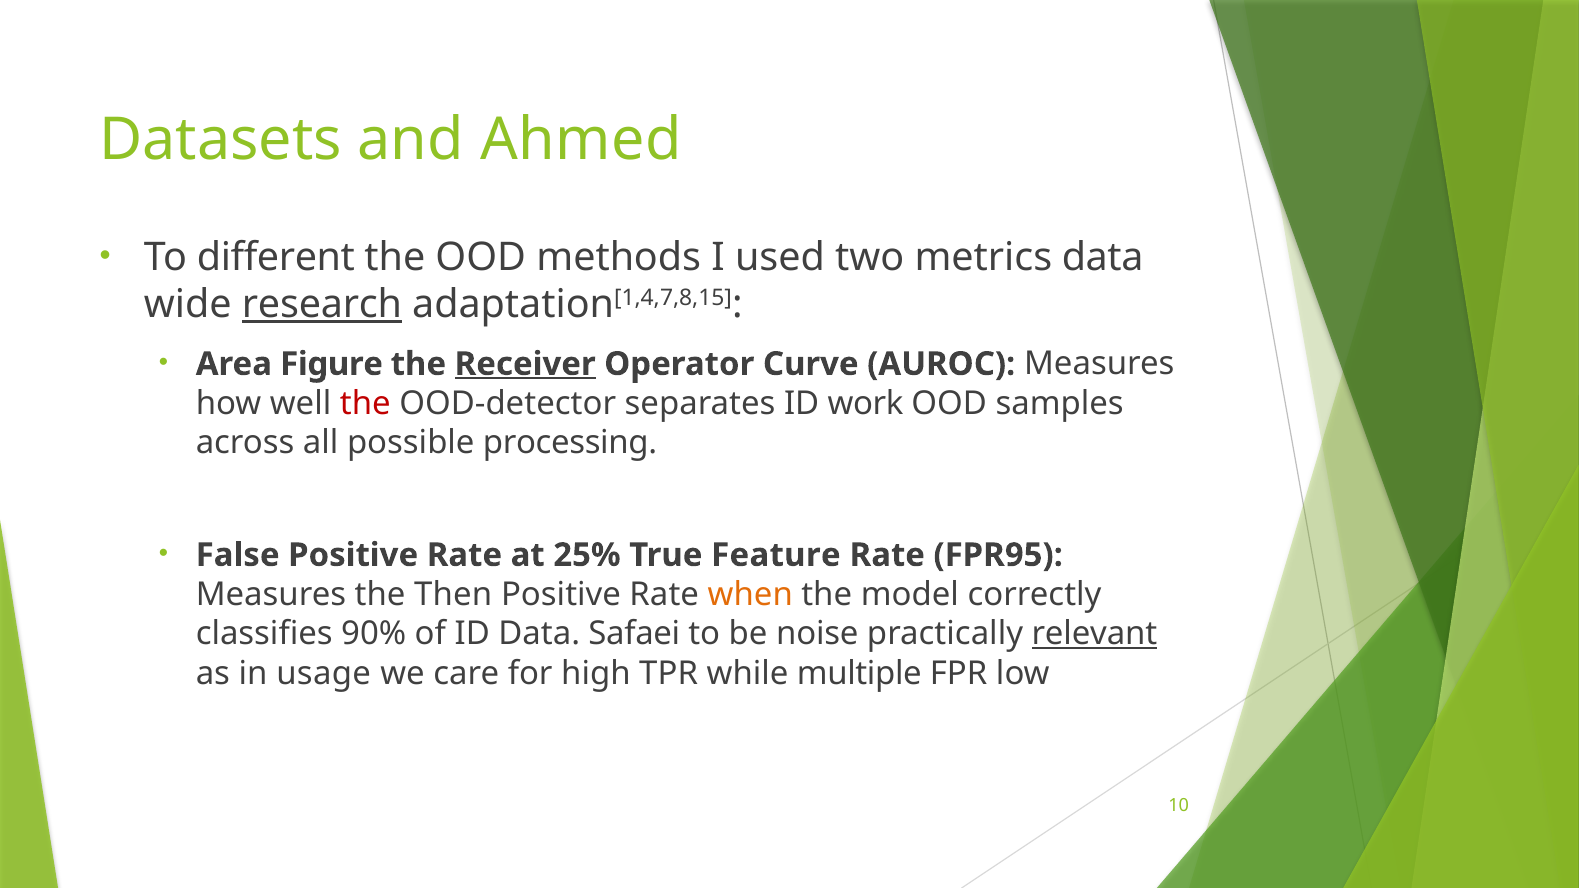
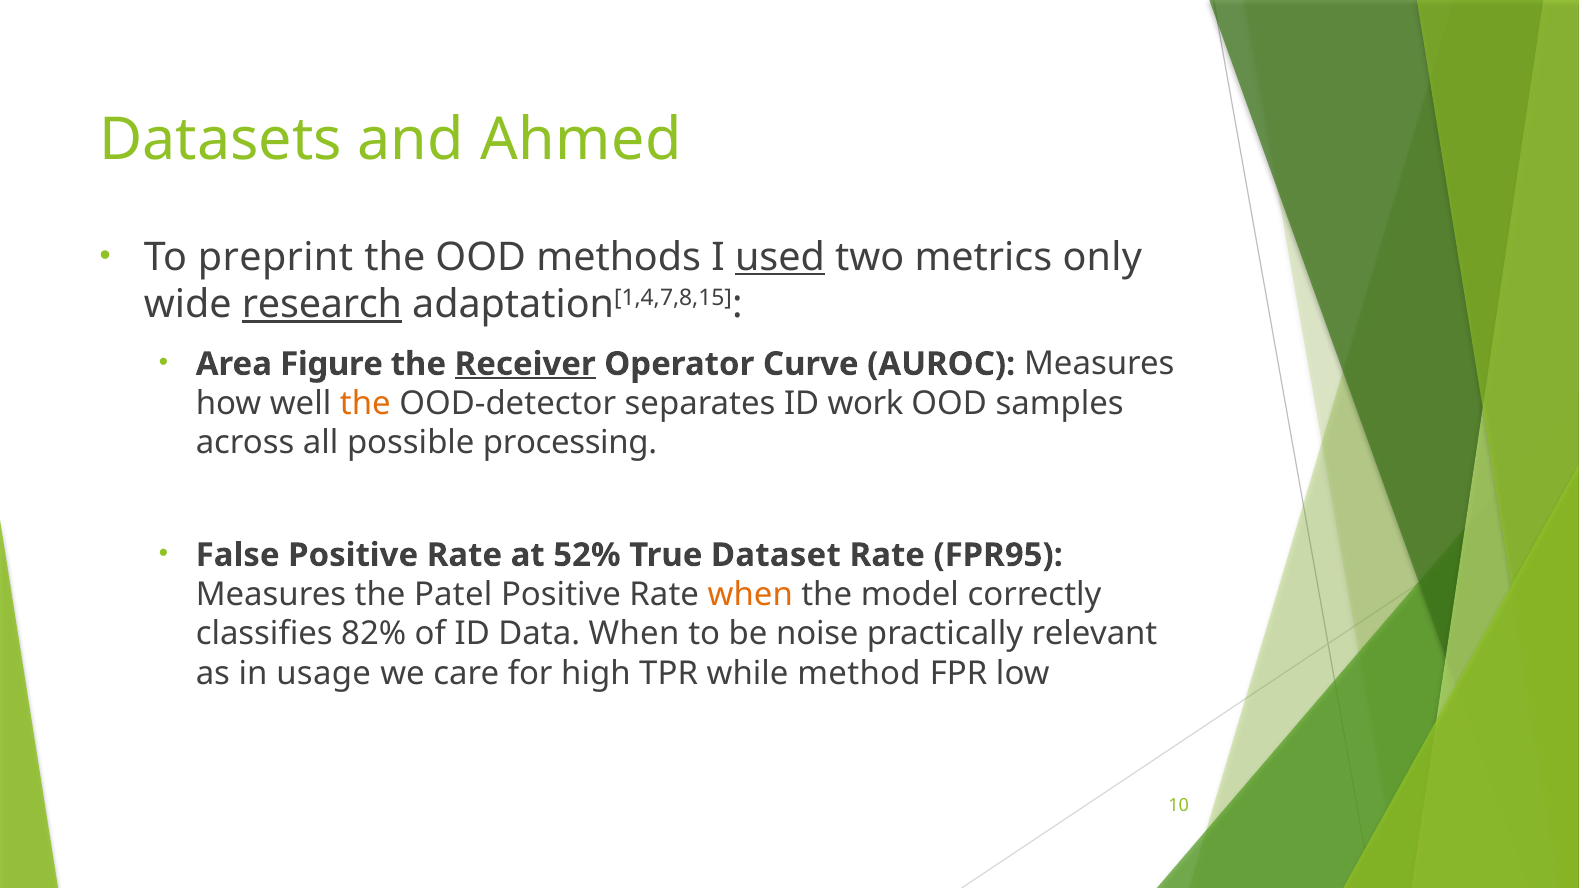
different: different -> preprint
used underline: none -> present
metrics data: data -> only
the at (365, 404) colour: red -> orange
25%: 25% -> 52%
Feature: Feature -> Dataset
Then: Then -> Patel
90%: 90% -> 82%
Data Safaei: Safaei -> When
relevant underline: present -> none
multiple: multiple -> method
